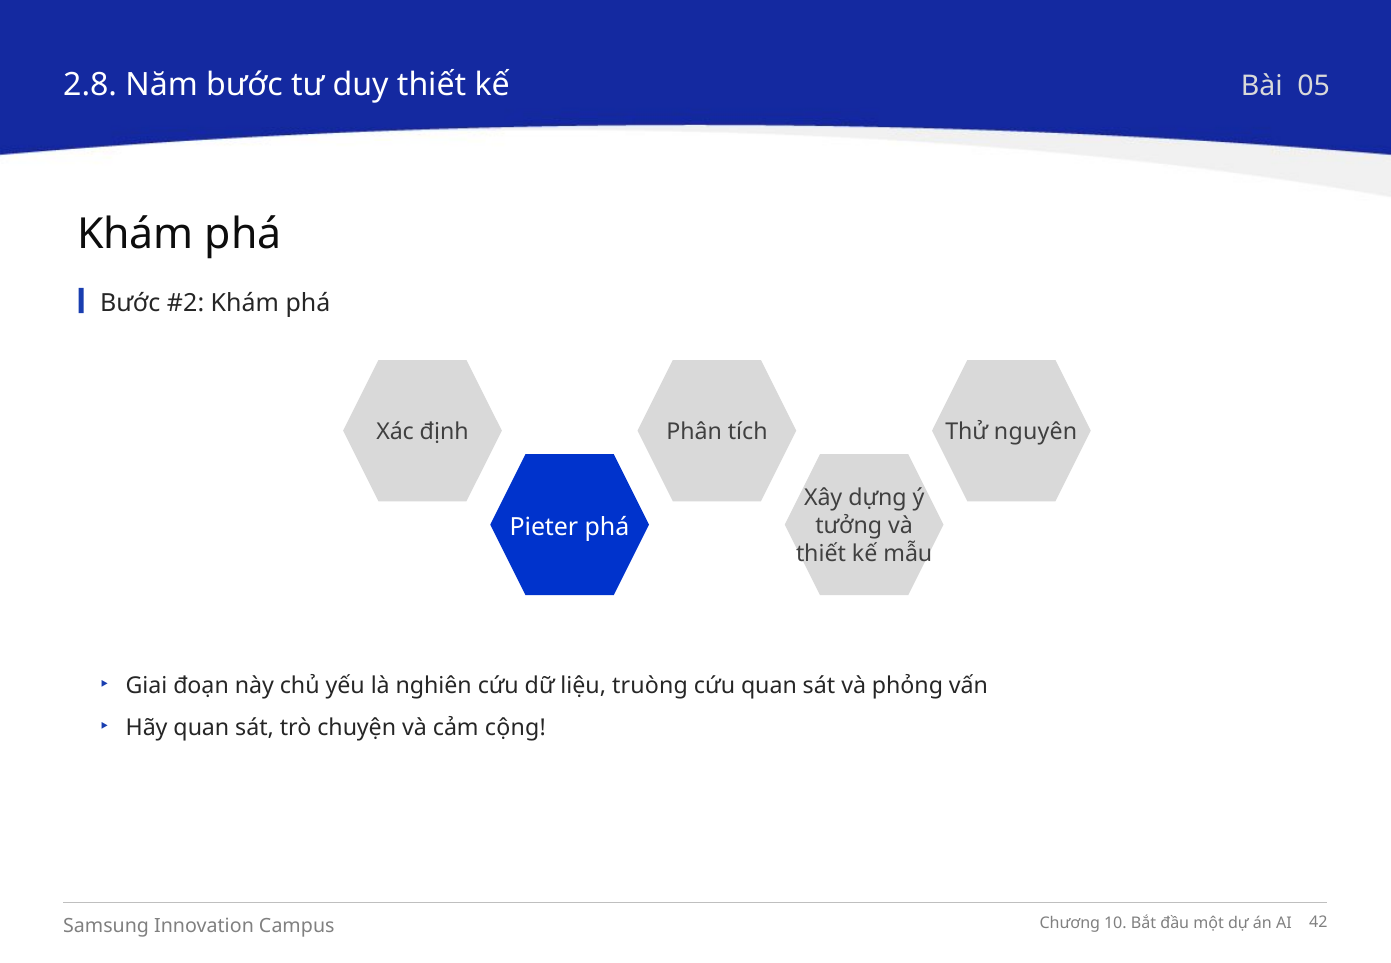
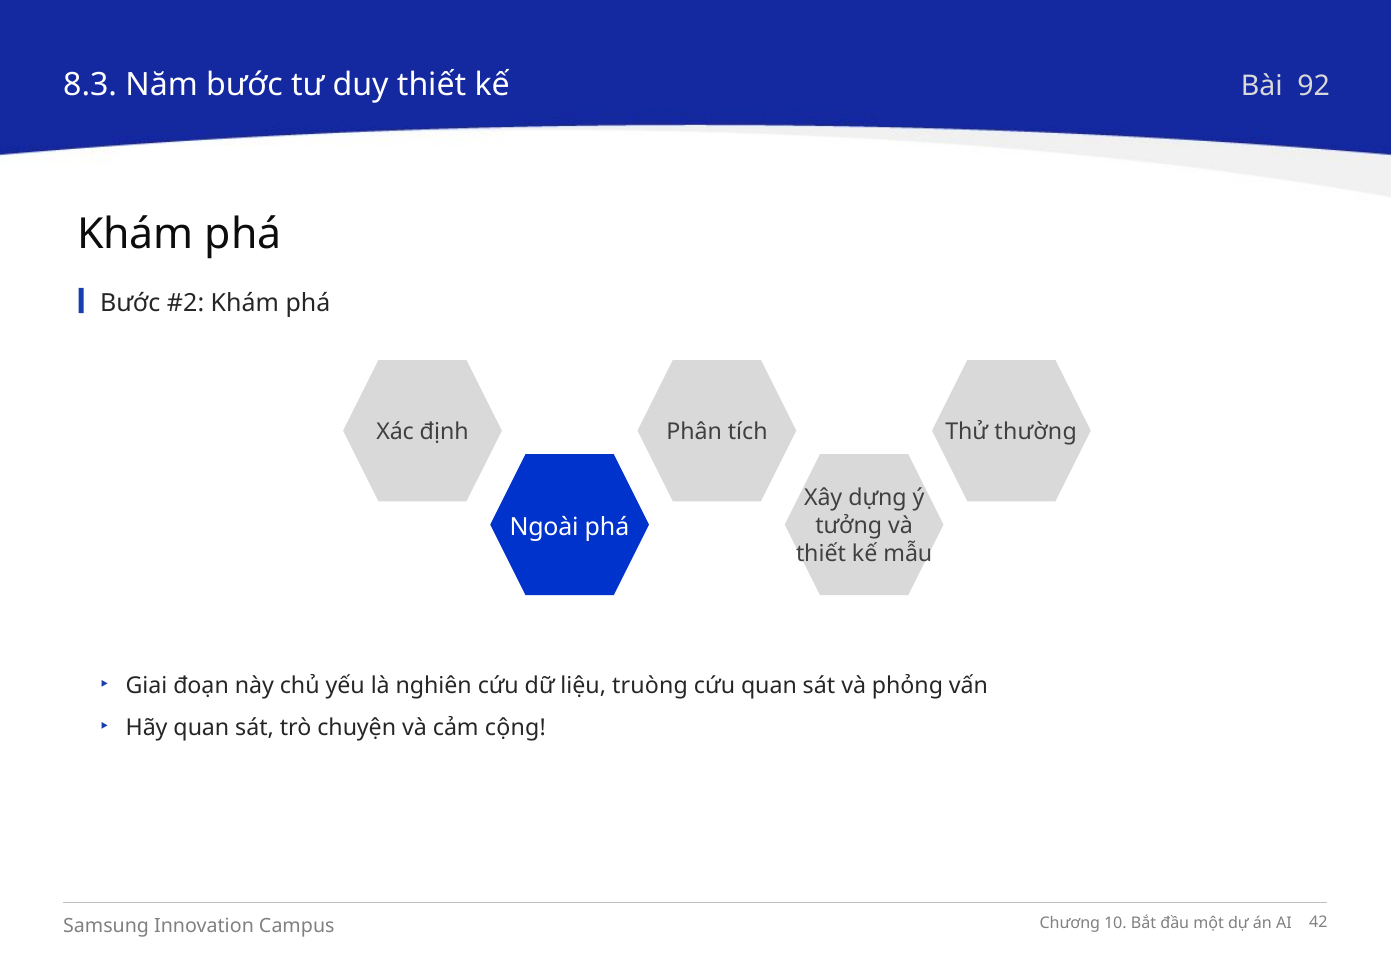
2.8: 2.8 -> 8.3
05: 05 -> 92
nguyên: nguyên -> thường
Pieter: Pieter -> Ngoài
